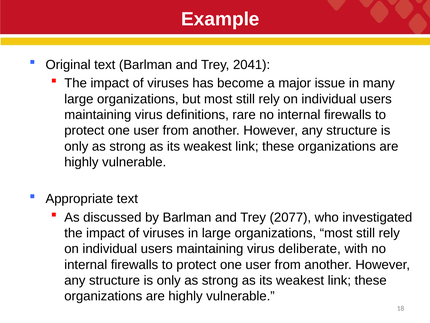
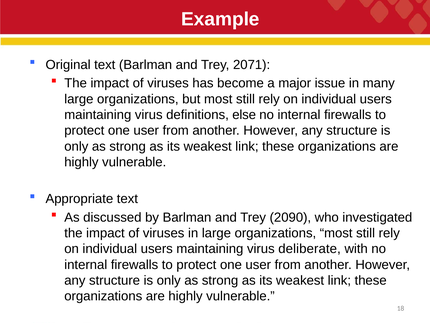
2041: 2041 -> 2071
rare: rare -> else
2077: 2077 -> 2090
